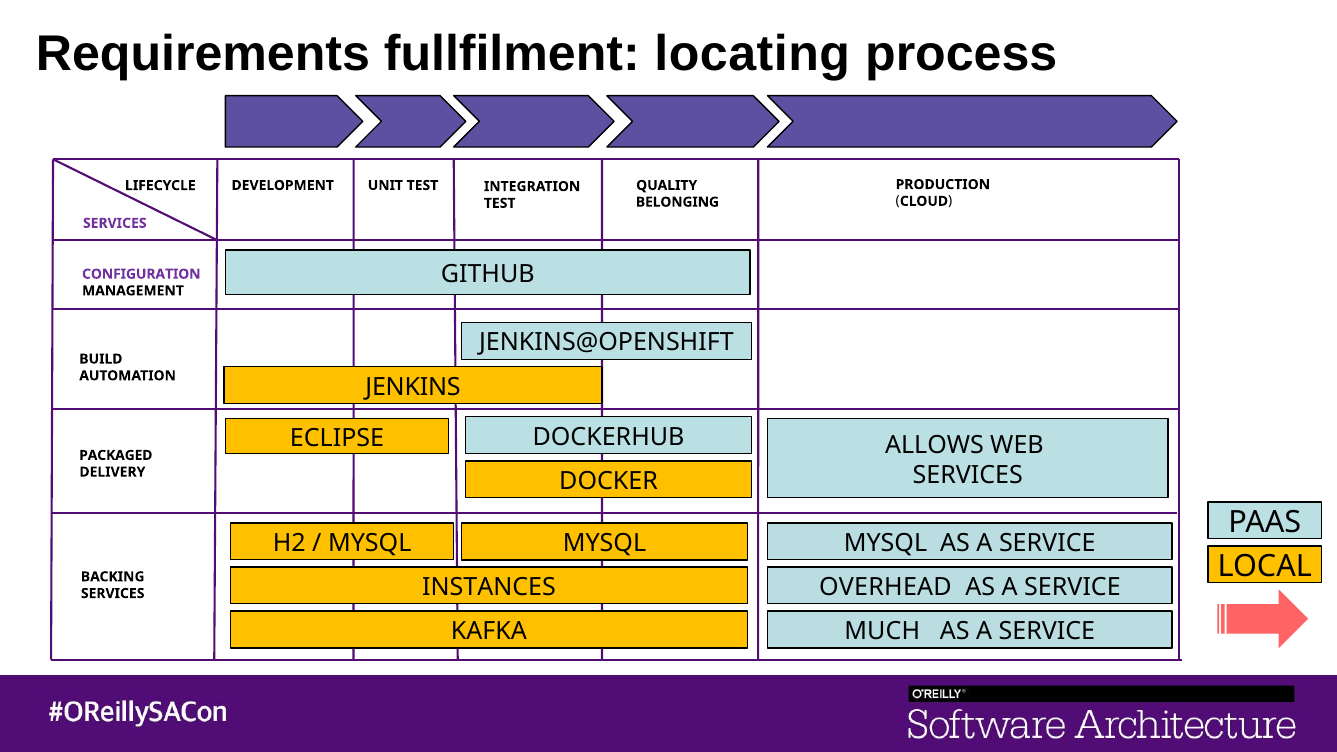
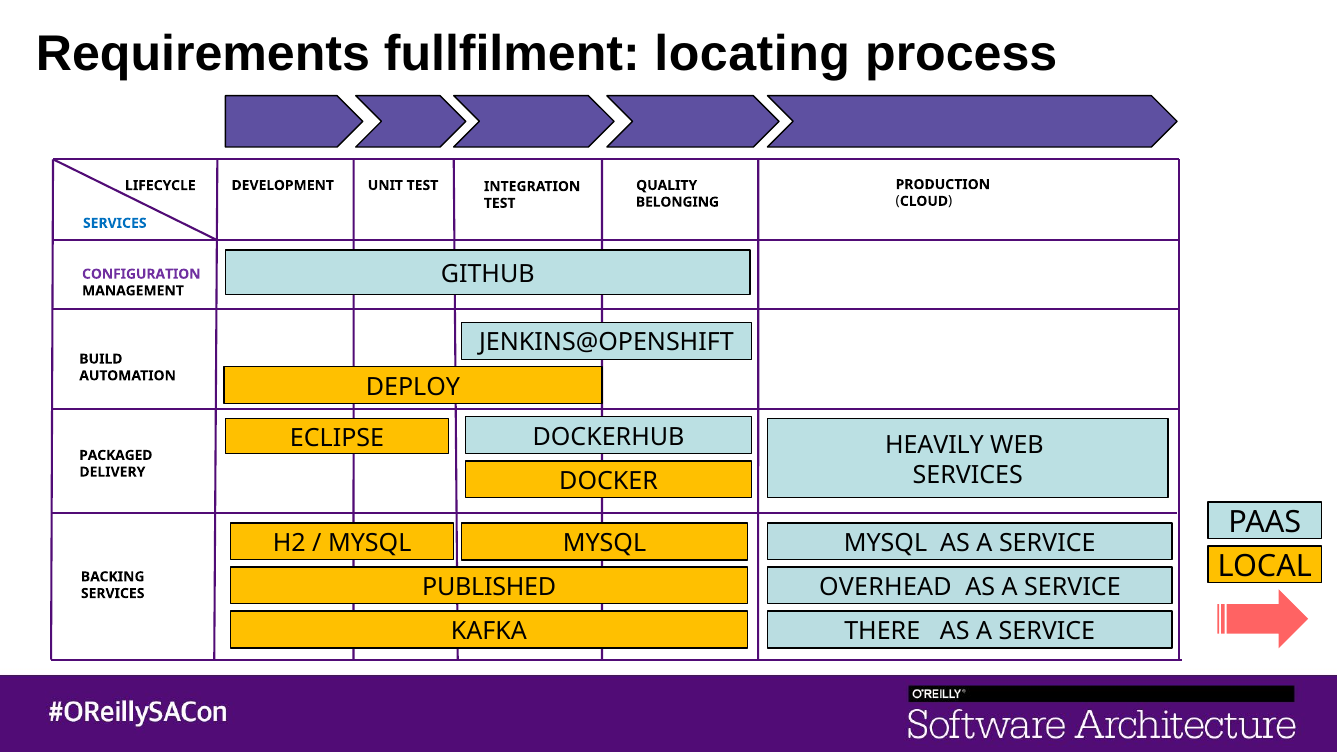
SERVICES at (115, 223) colour: purple -> blue
JENKINS: JENKINS -> DEPLOY
ALLOWS: ALLOWS -> HEAVILY
INSTANCES: INSTANCES -> PUBLISHED
MUCH: MUCH -> THERE
